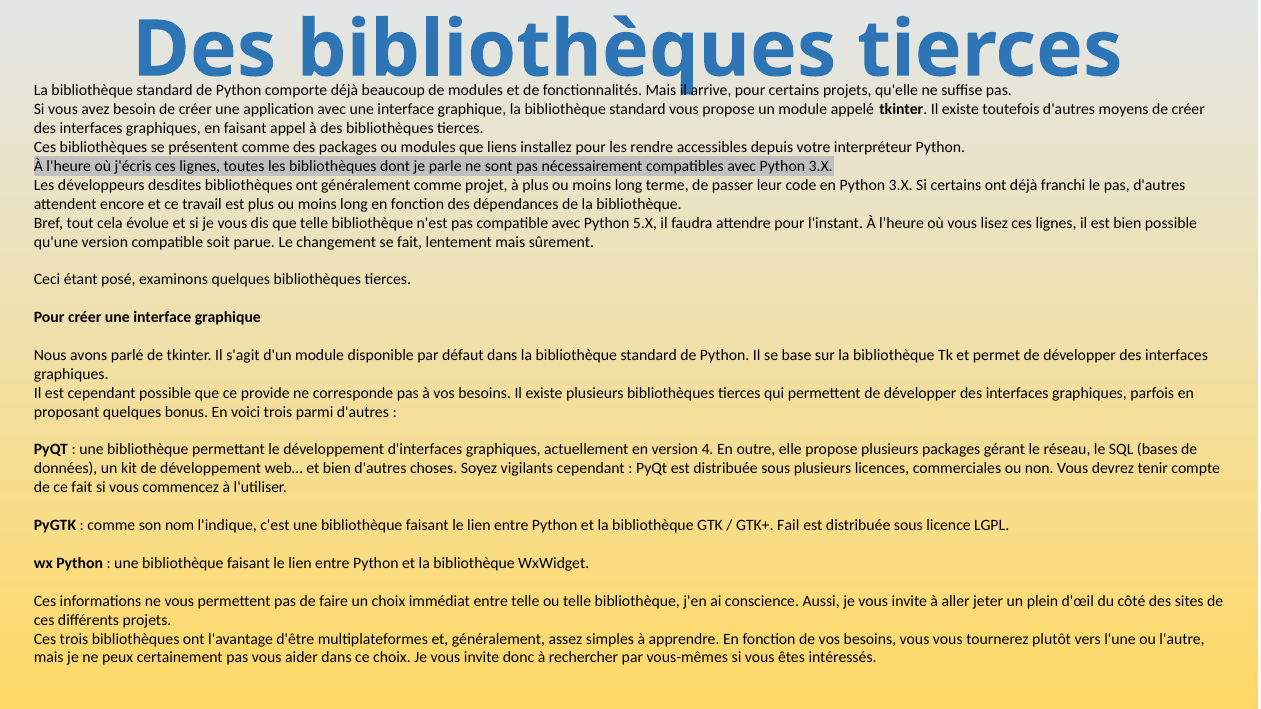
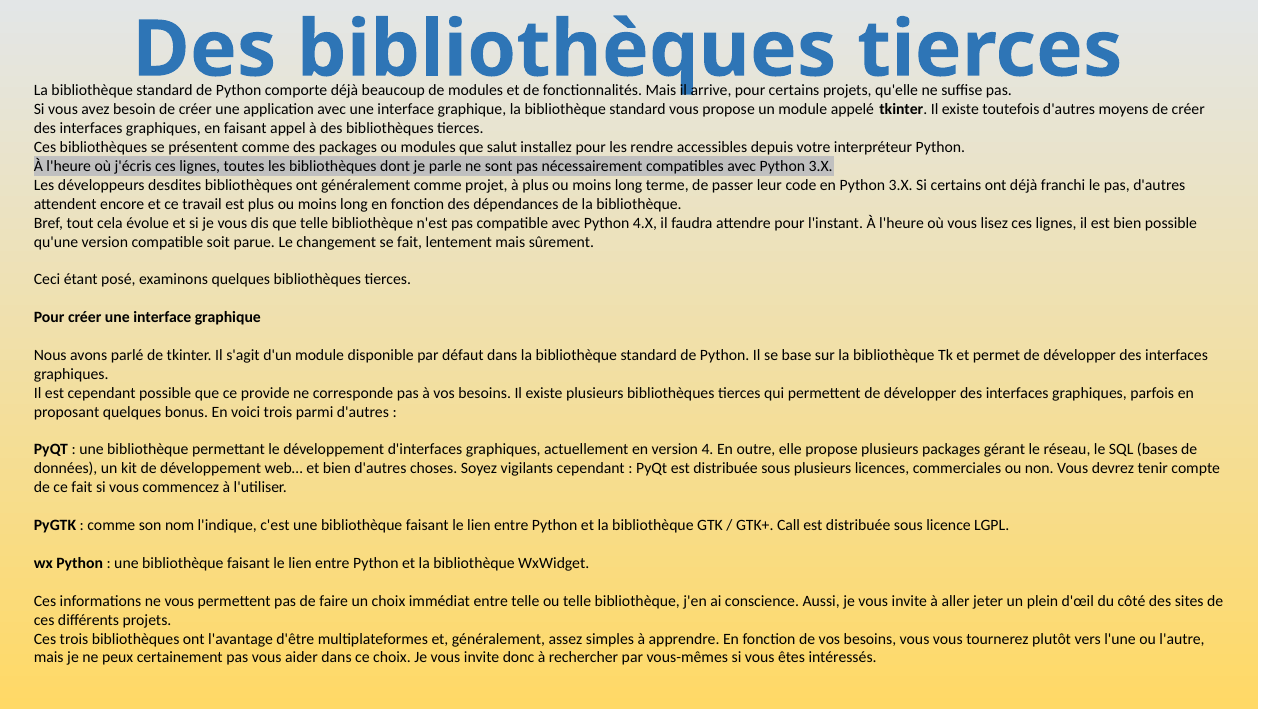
liens: liens -> salut
5.X: 5.X -> 4.X
Fail: Fail -> Call
